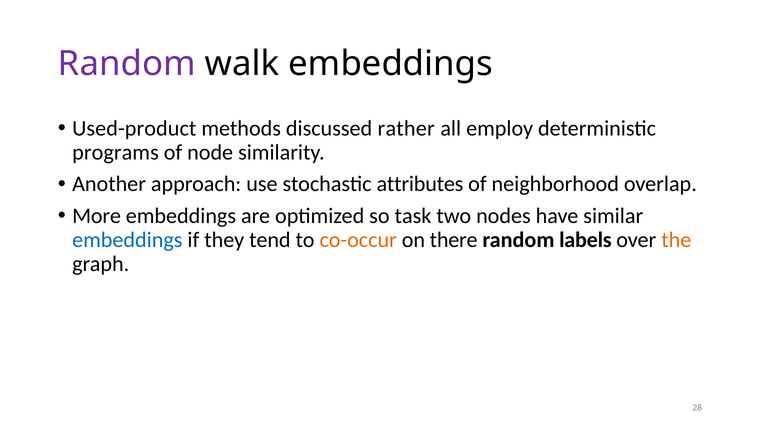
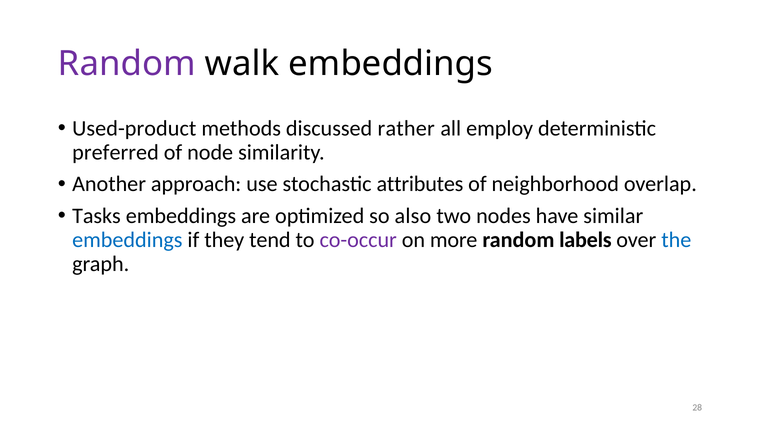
programs: programs -> preferred
More: More -> Tasks
task: task -> also
co-occur colour: orange -> purple
there: there -> more
the colour: orange -> blue
